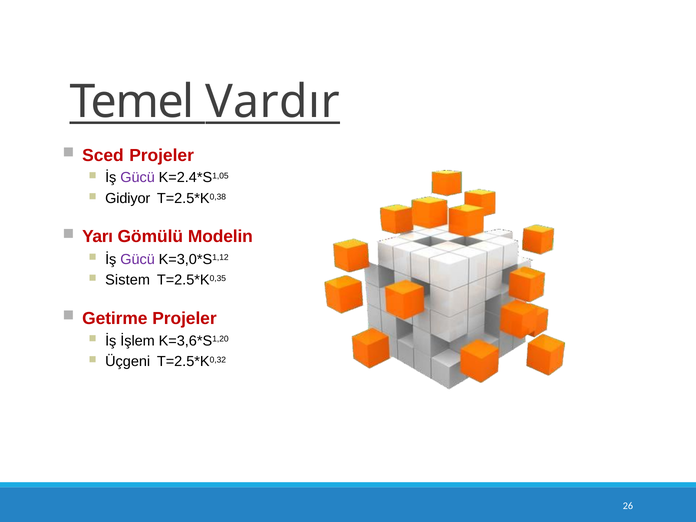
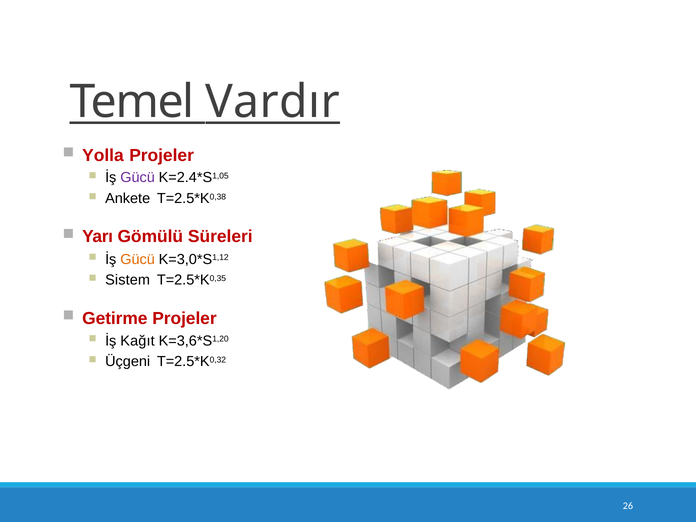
Sced: Sced -> Yolla
Gidiyor: Gidiyor -> Ankete
Modelin: Modelin -> Süreleri
Gücü at (138, 259) colour: purple -> orange
İşlem: İşlem -> Kağıt
